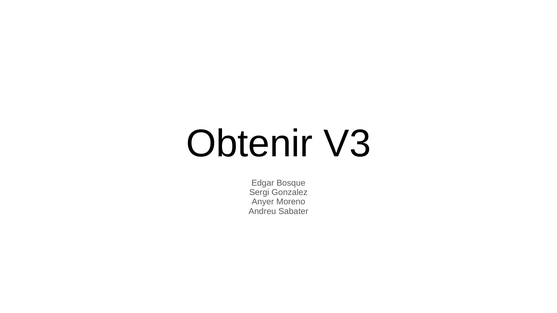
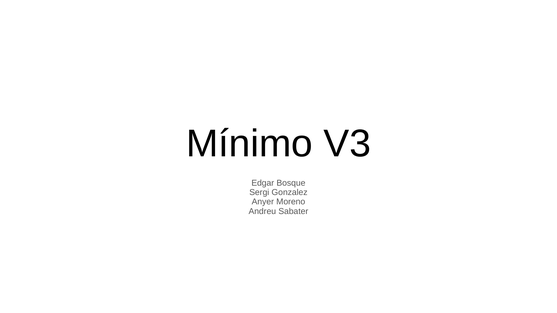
Obtenir: Obtenir -> Mínimo
